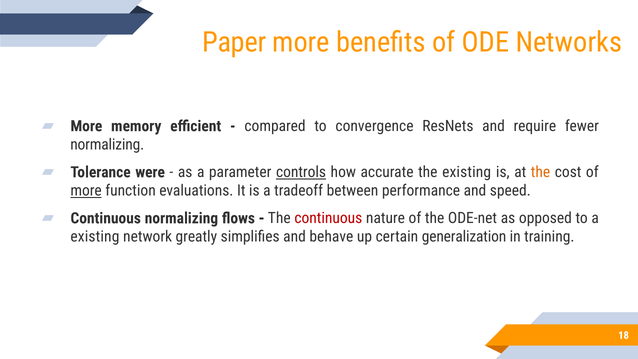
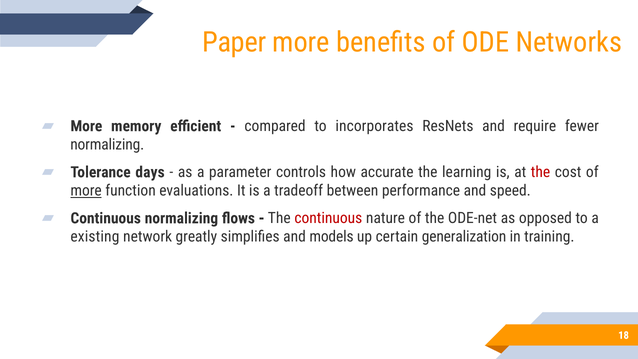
convergence: convergence -> incorporates
were: were -> days
controls underline: present -> none
the existing: existing -> learning
the at (541, 172) colour: orange -> red
behave: behave -> models
